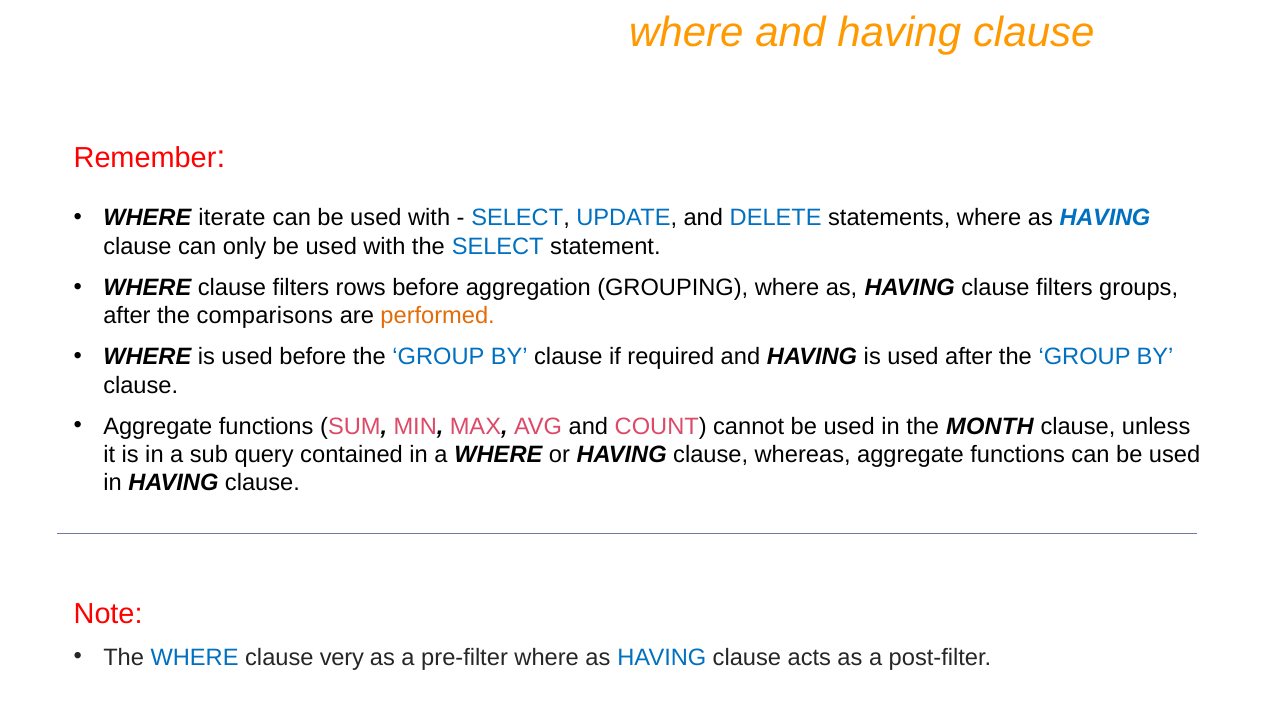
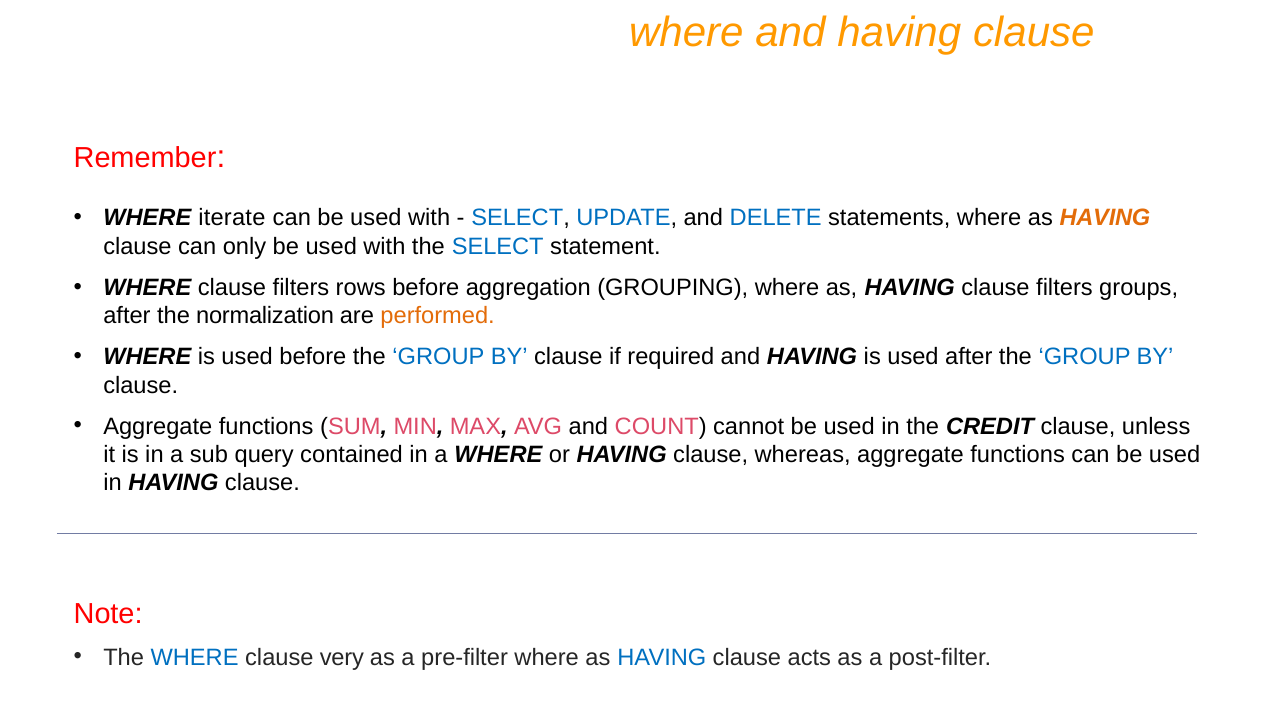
HAVING at (1105, 218) colour: blue -> orange
comparisons: comparisons -> normalization
MONTH: MONTH -> CREDIT
